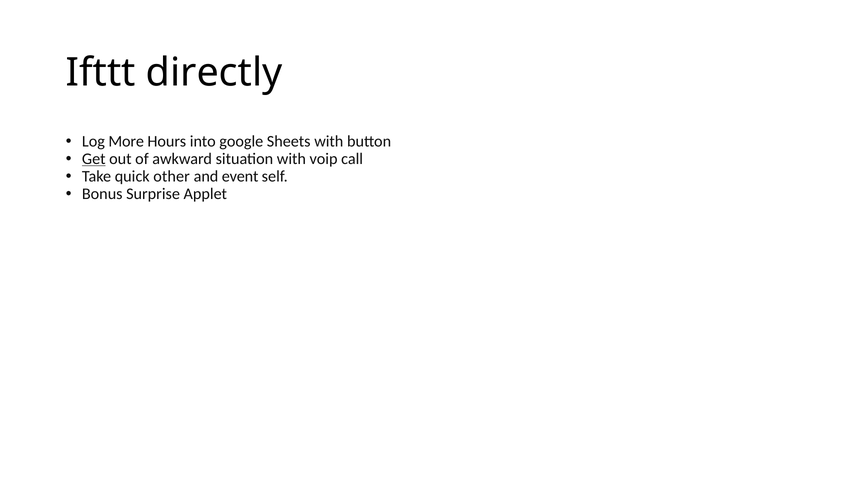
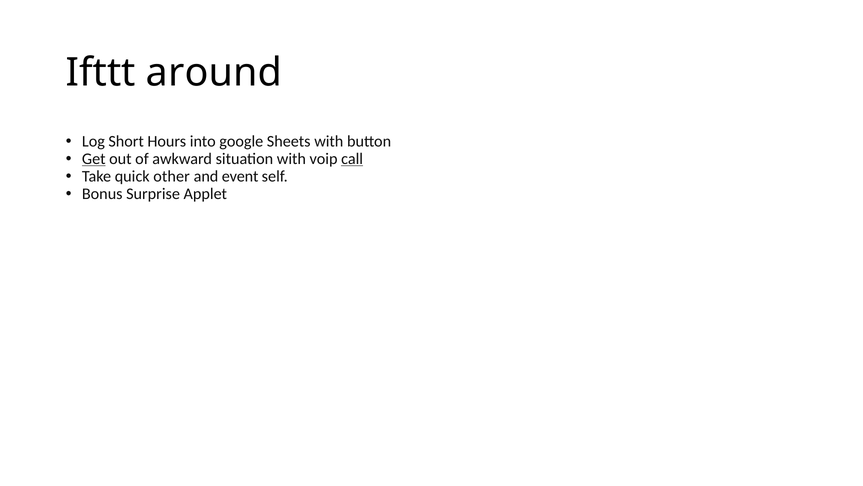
directly: directly -> around
More: More -> Short
call underline: none -> present
